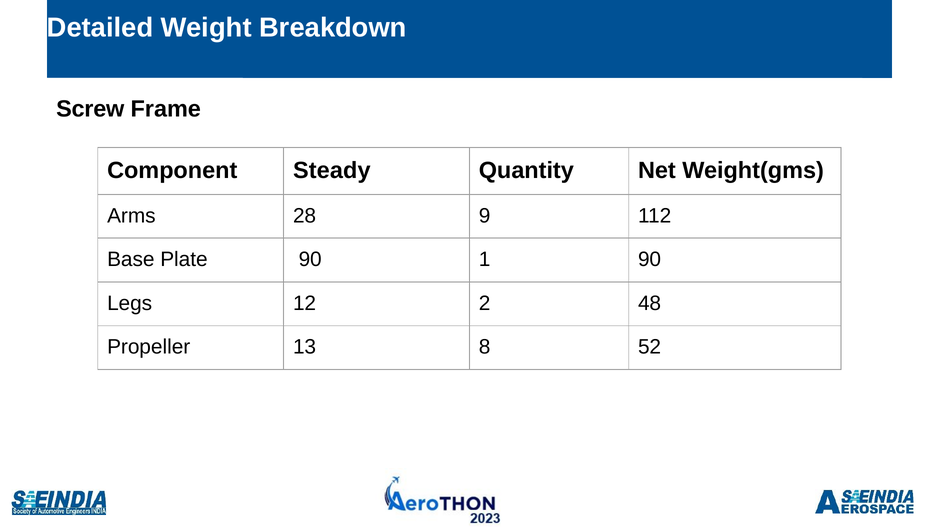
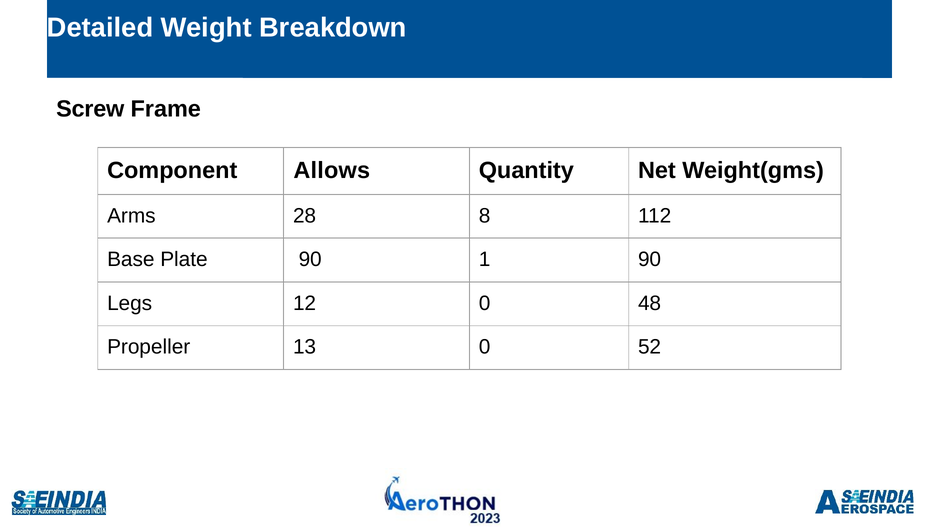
Steady: Steady -> Allows
9: 9 -> 8
12 2: 2 -> 0
13 8: 8 -> 0
